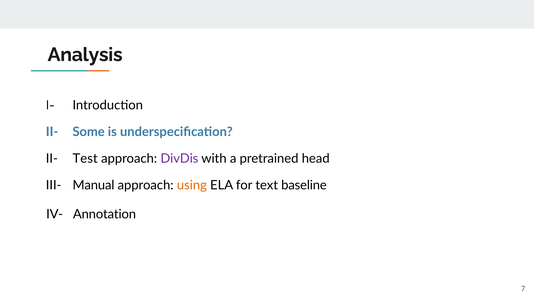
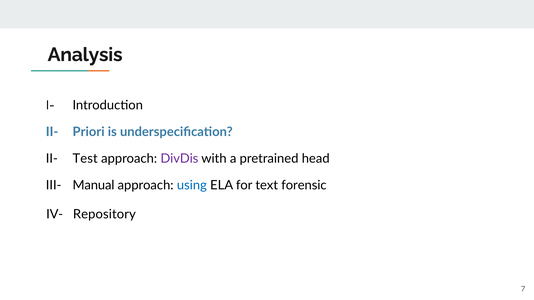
Some: Some -> Priori
using colour: orange -> blue
baseline: baseline -> forensic
Annotation: Annotation -> Repository
